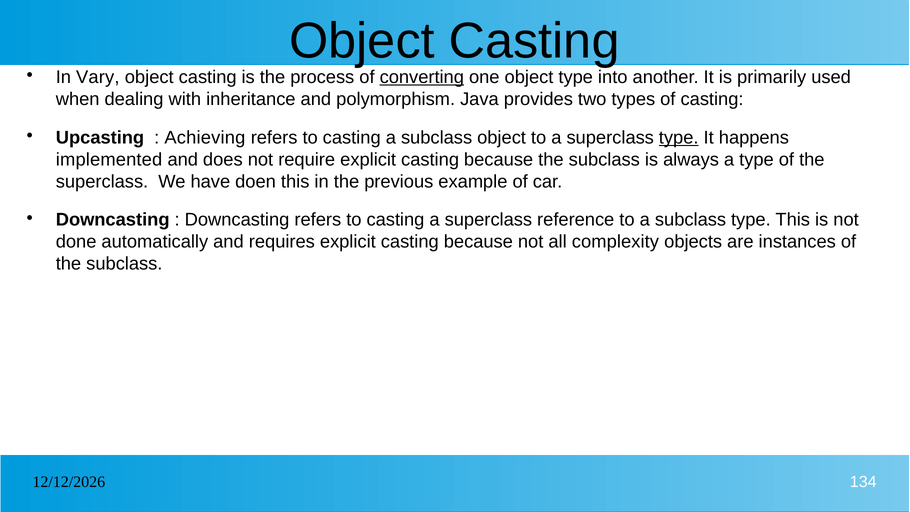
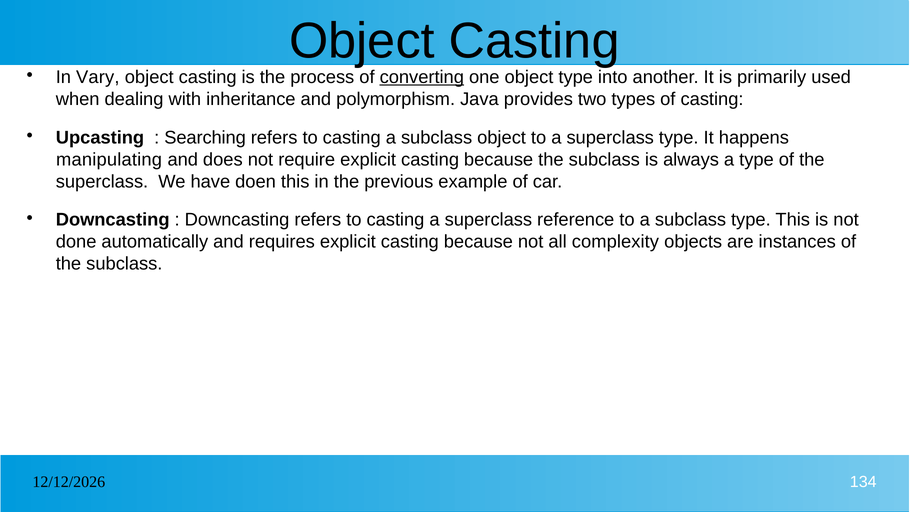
Achieving: Achieving -> Searching
type at (679, 138) underline: present -> none
implemented: implemented -> manipulating
